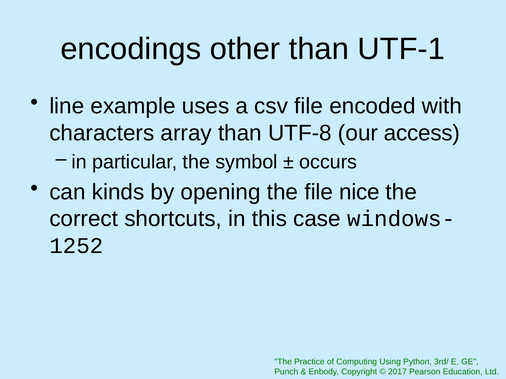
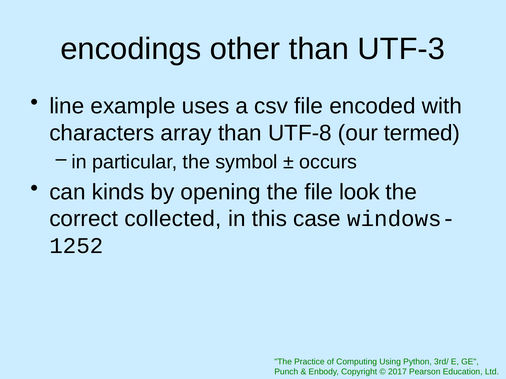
UTF-1: UTF-1 -> UTF-3
access: access -> termed
nice: nice -> look
shortcuts: shortcuts -> collected
